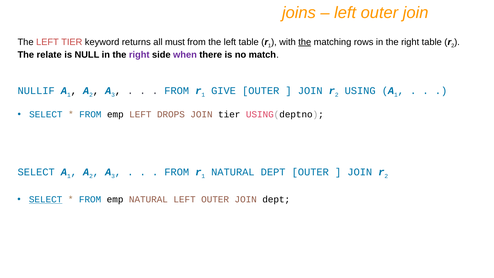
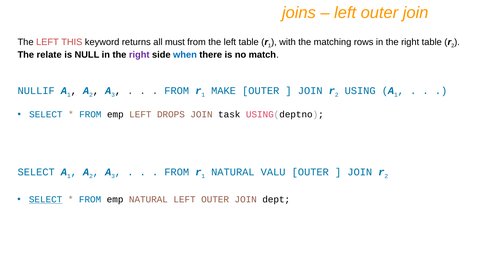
LEFT TIER: TIER -> THIS
the at (305, 42) underline: present -> none
when colour: purple -> blue
GIVE: GIVE -> MAKE
JOIN tier: tier -> task
NATURAL DEPT: DEPT -> VALU
